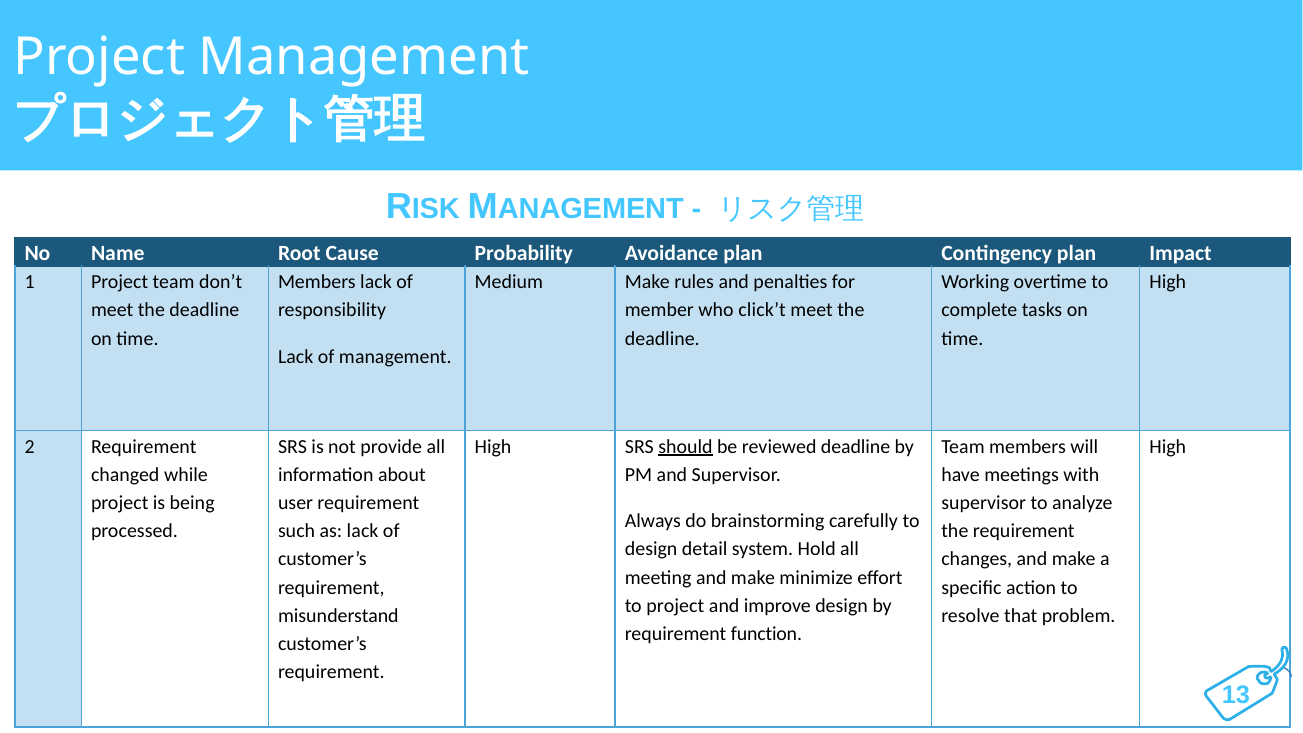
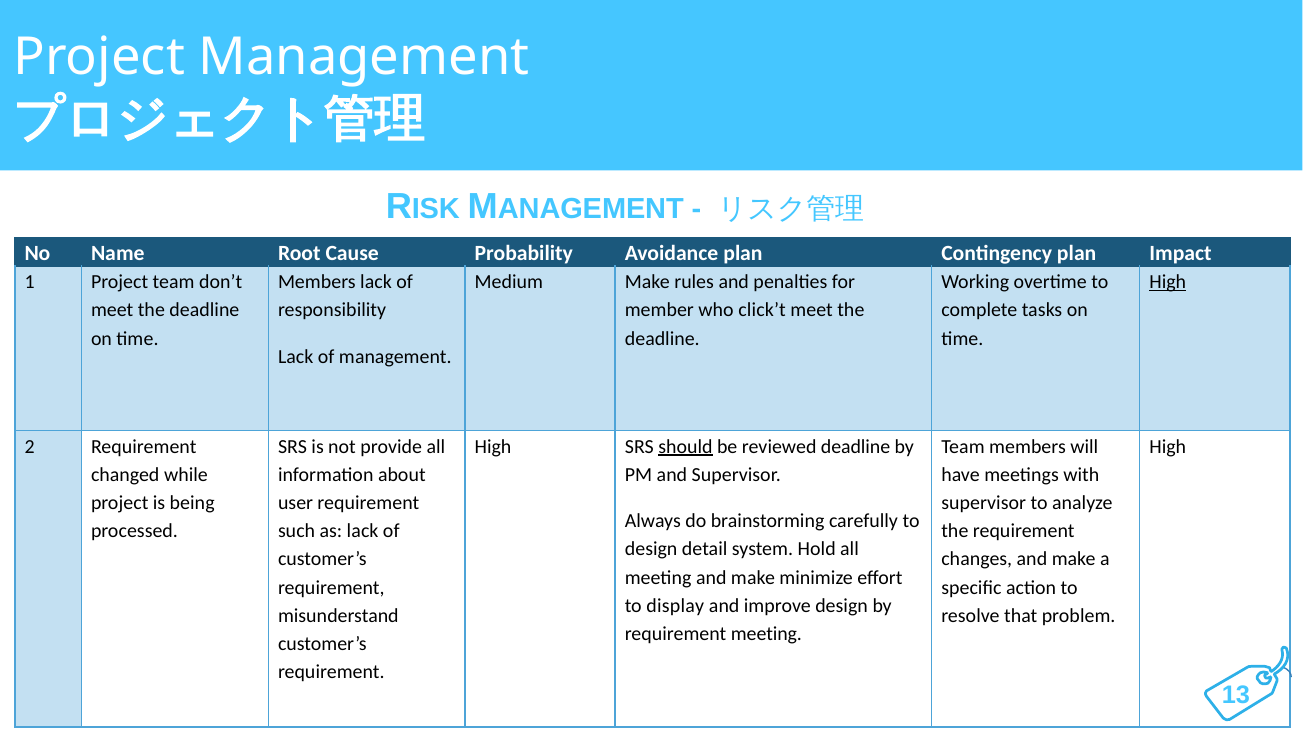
High at (1168, 282) underline: none -> present
to project: project -> display
requirement function: function -> meeting
